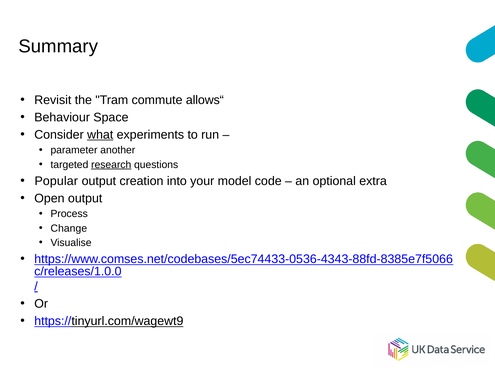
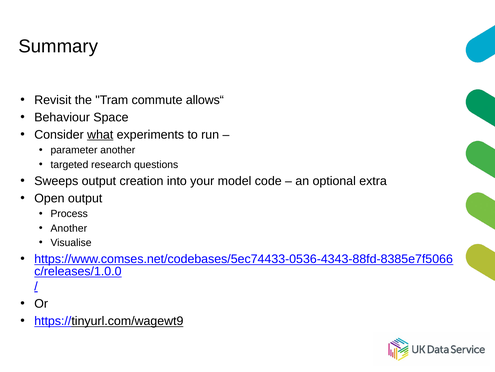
research underline: present -> none
Popular: Popular -> Sweeps
Change at (69, 228): Change -> Another
